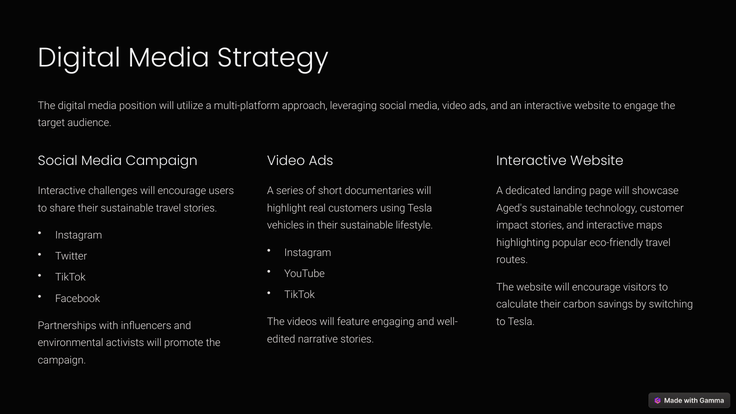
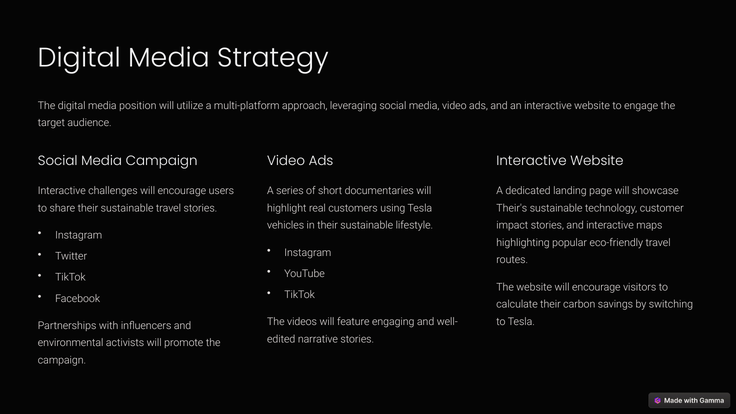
Aged's: Aged's -> Their's
